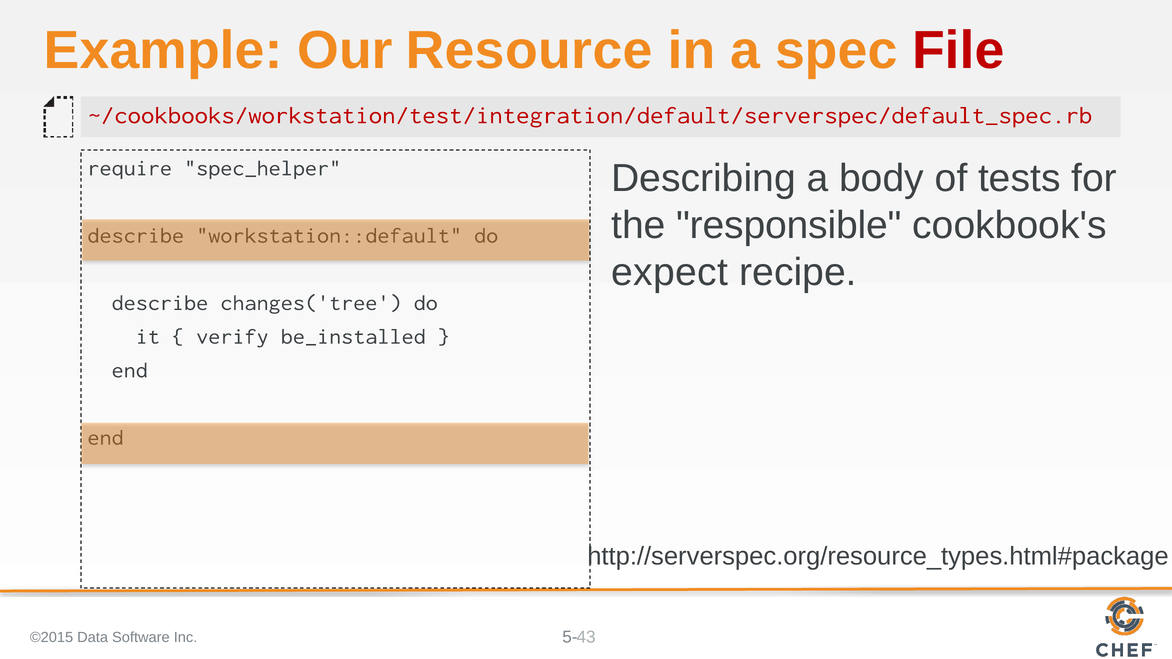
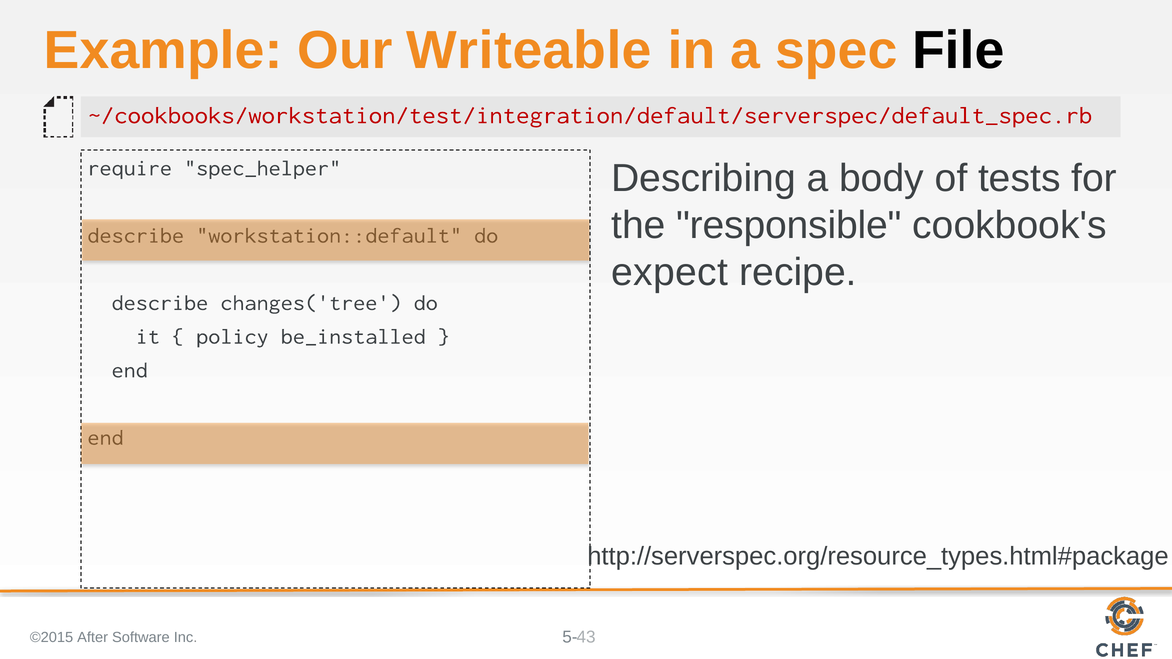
Resource: Resource -> Writeable
File colour: red -> black
verify: verify -> policy
Data: Data -> After
